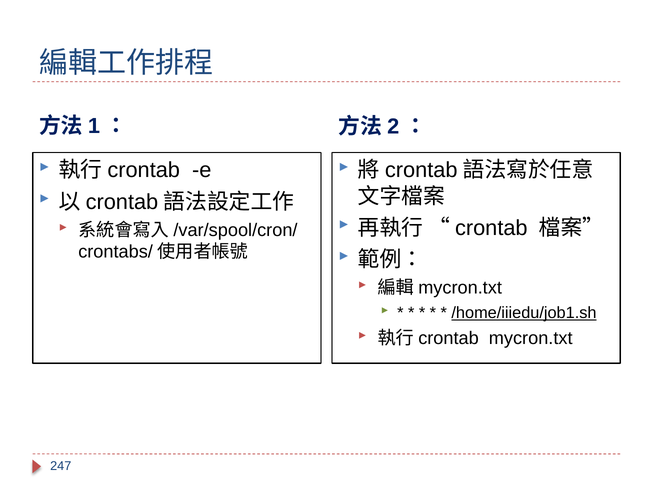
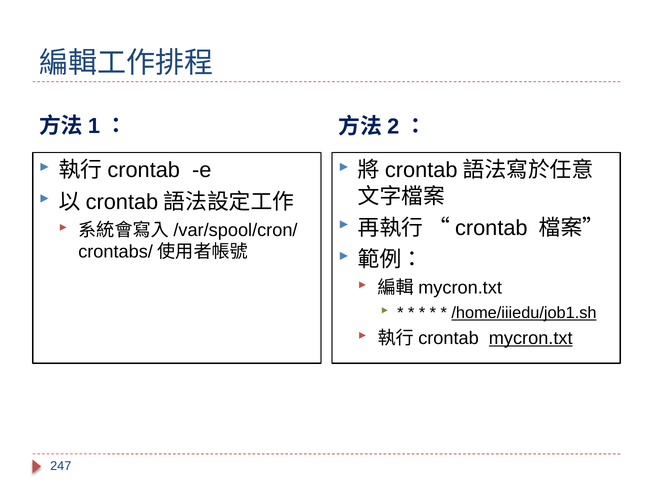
mycron.txt underline: none -> present
